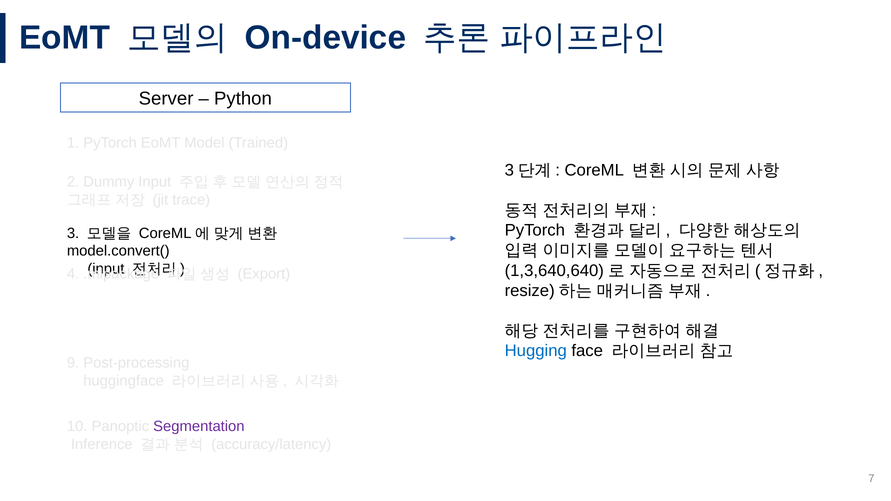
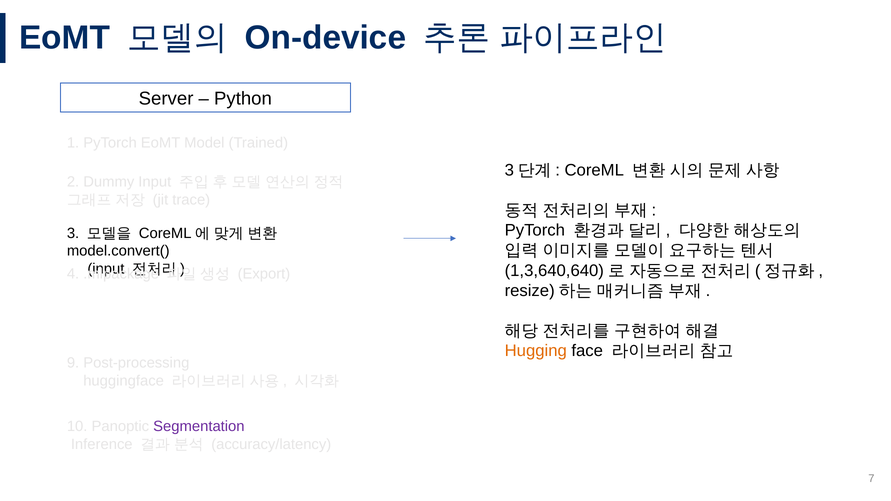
Hugging colour: blue -> orange
